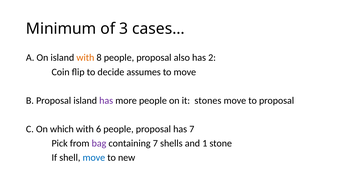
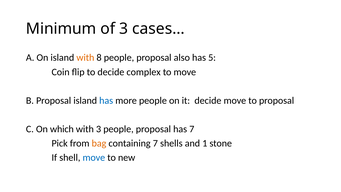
2: 2 -> 5
assumes: assumes -> complex
has at (106, 100) colour: purple -> blue
it stones: stones -> decide
with 6: 6 -> 3
bag colour: purple -> orange
